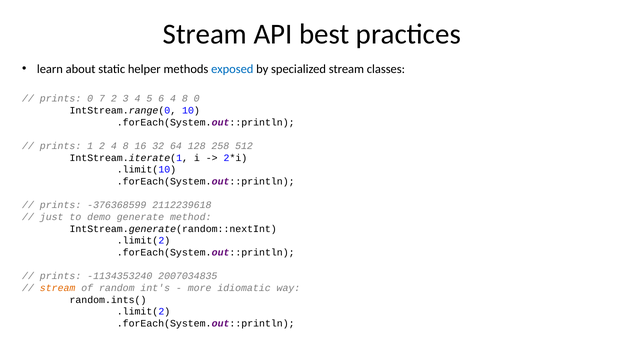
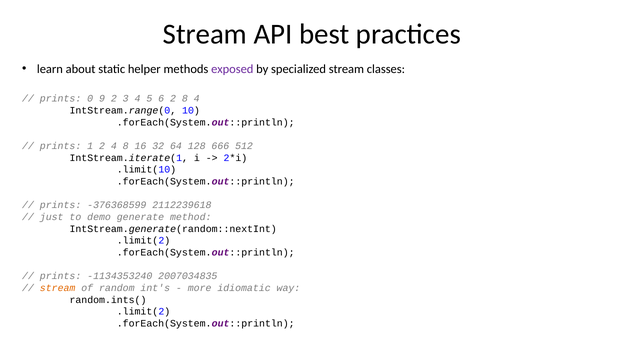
exposed colour: blue -> purple
7: 7 -> 9
6 4: 4 -> 2
8 0: 0 -> 4
258: 258 -> 666
